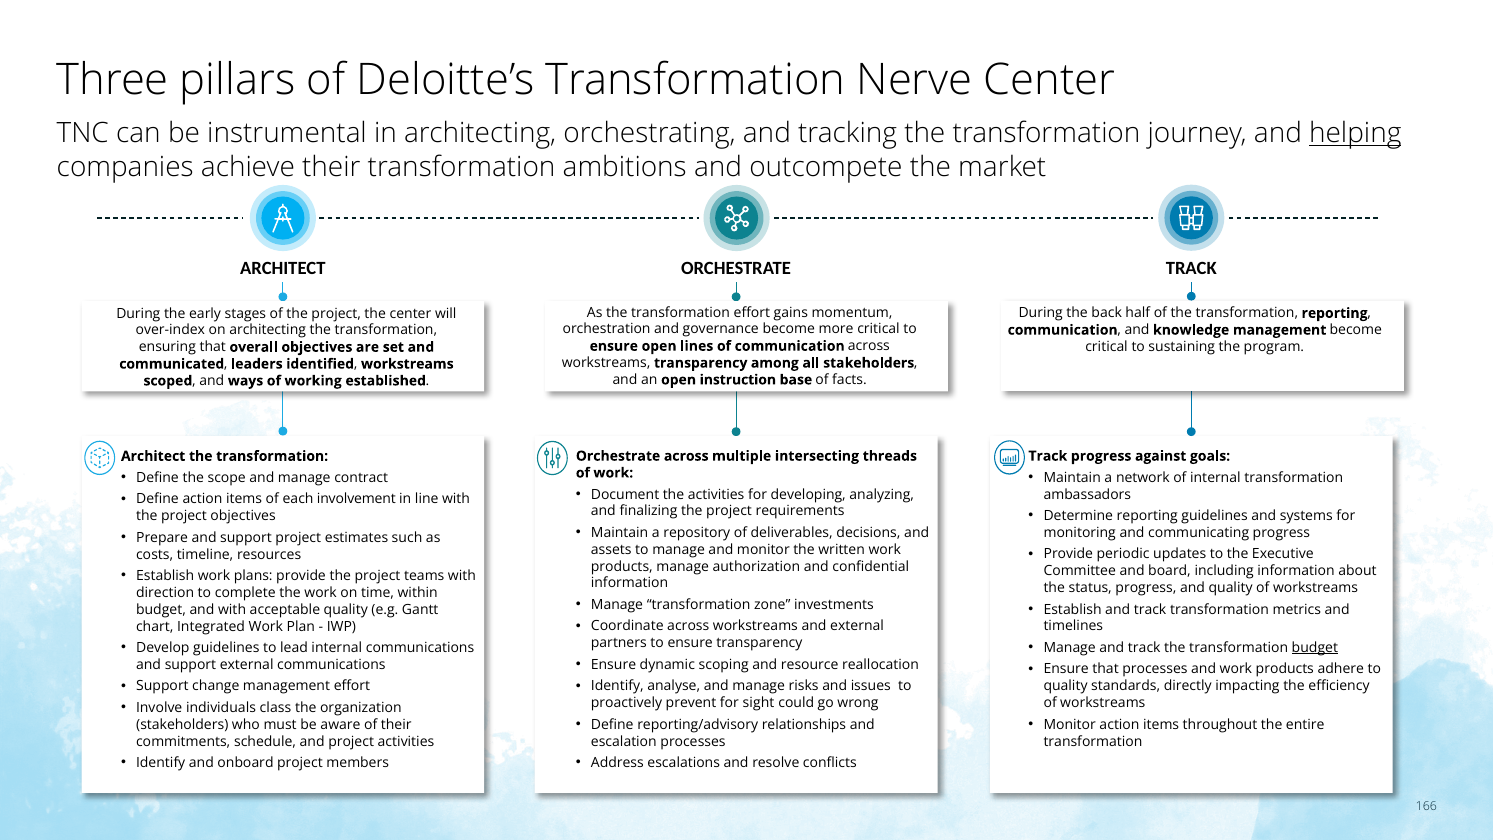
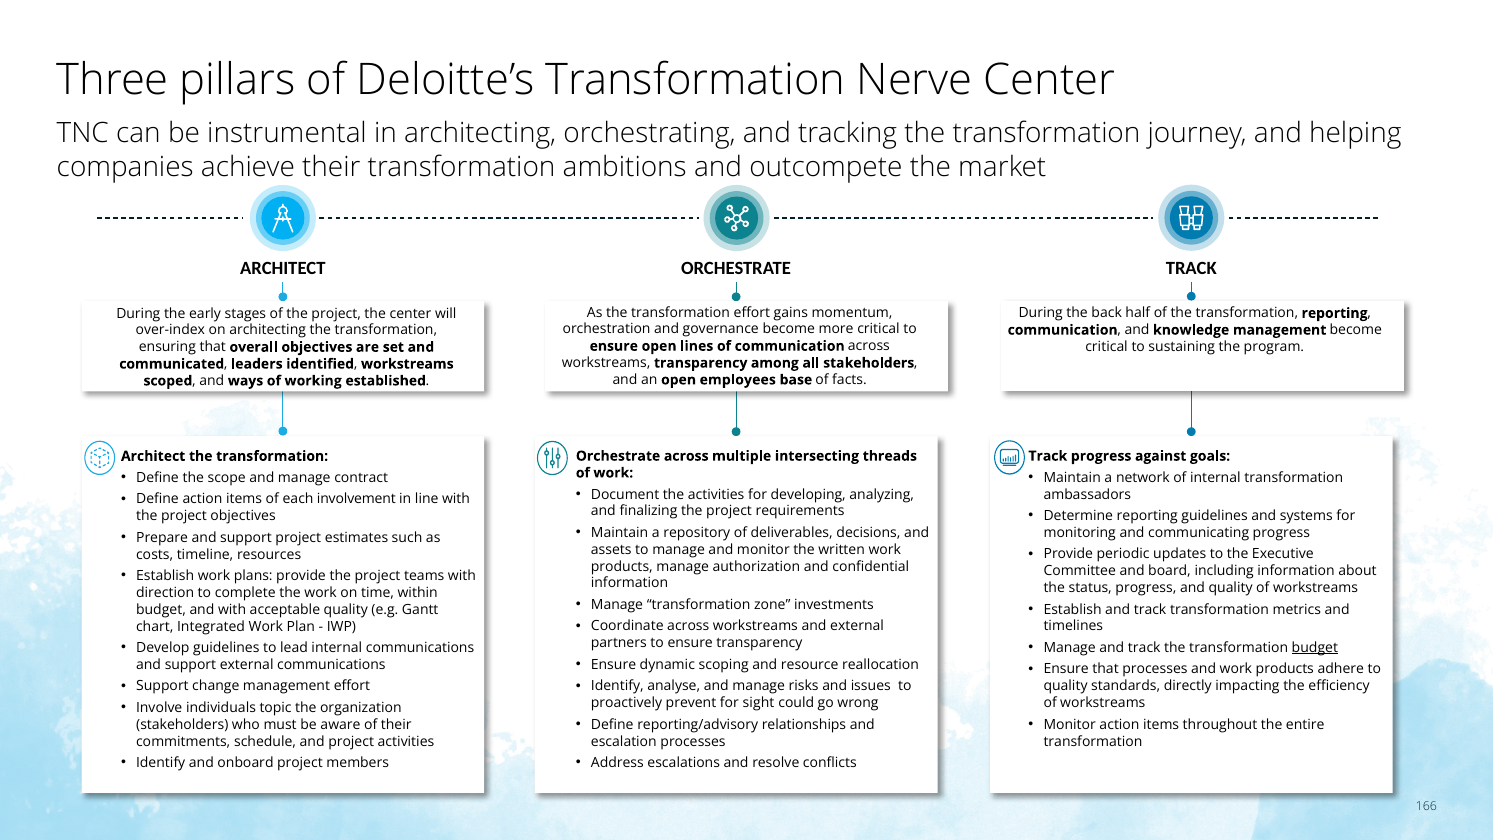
helping underline: present -> none
instruction: instruction -> employees
class: class -> topic
